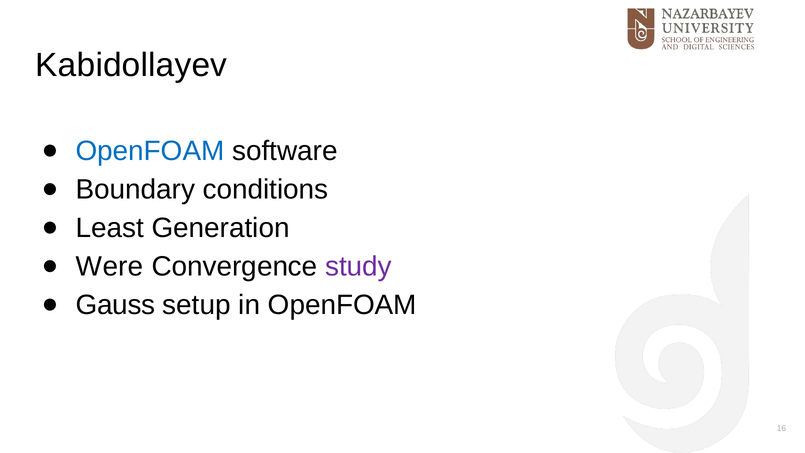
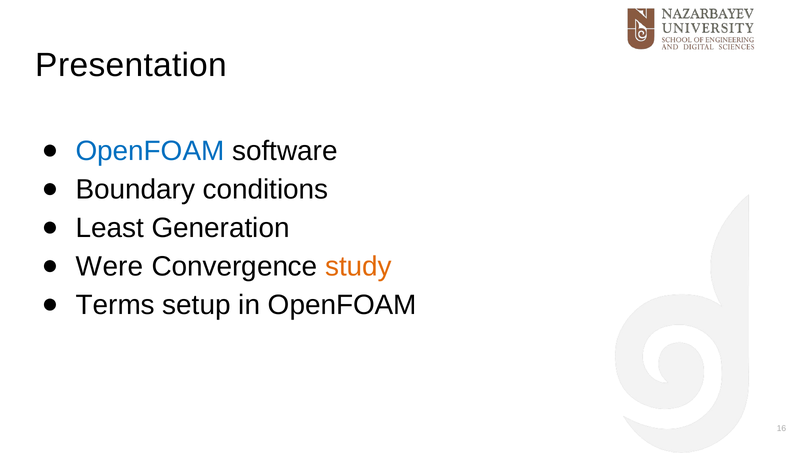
Kabidollayev: Kabidollayev -> Presentation
study colour: purple -> orange
Gauss: Gauss -> Terms
